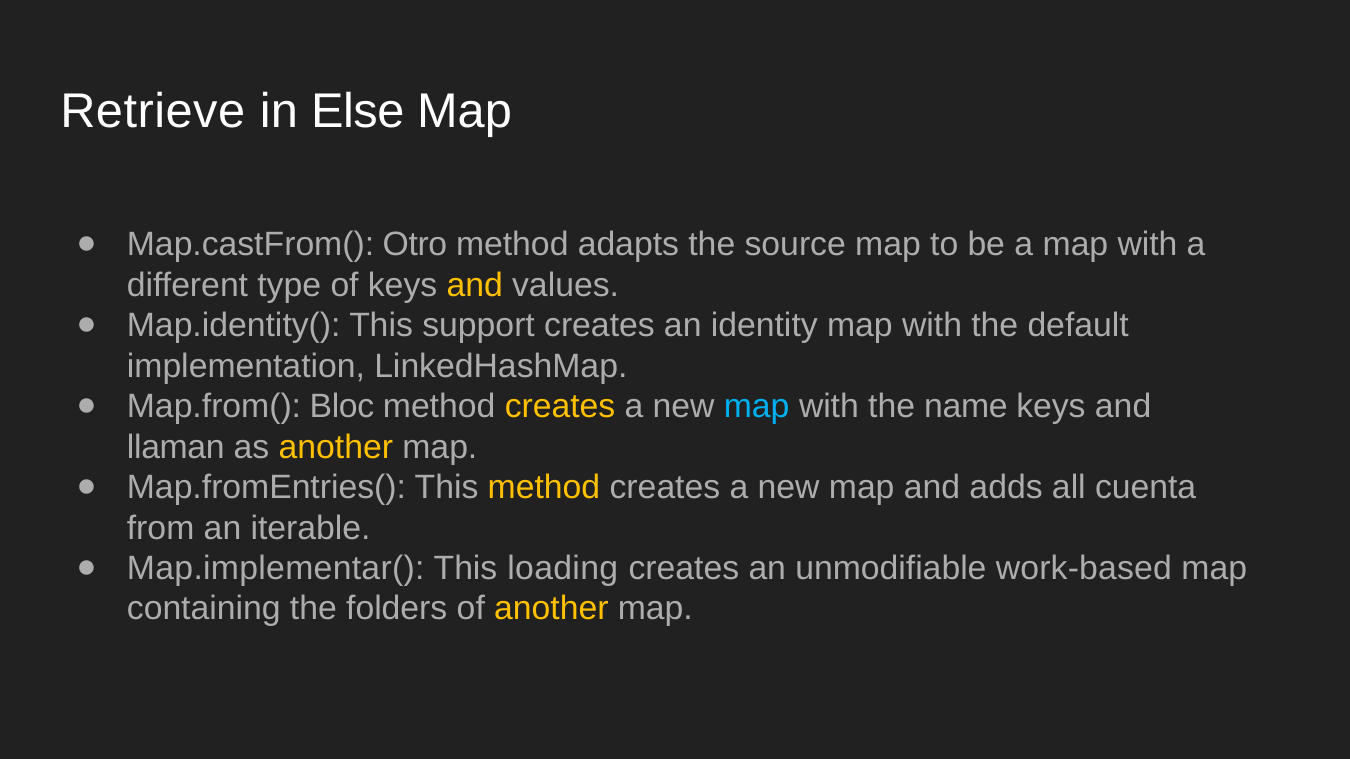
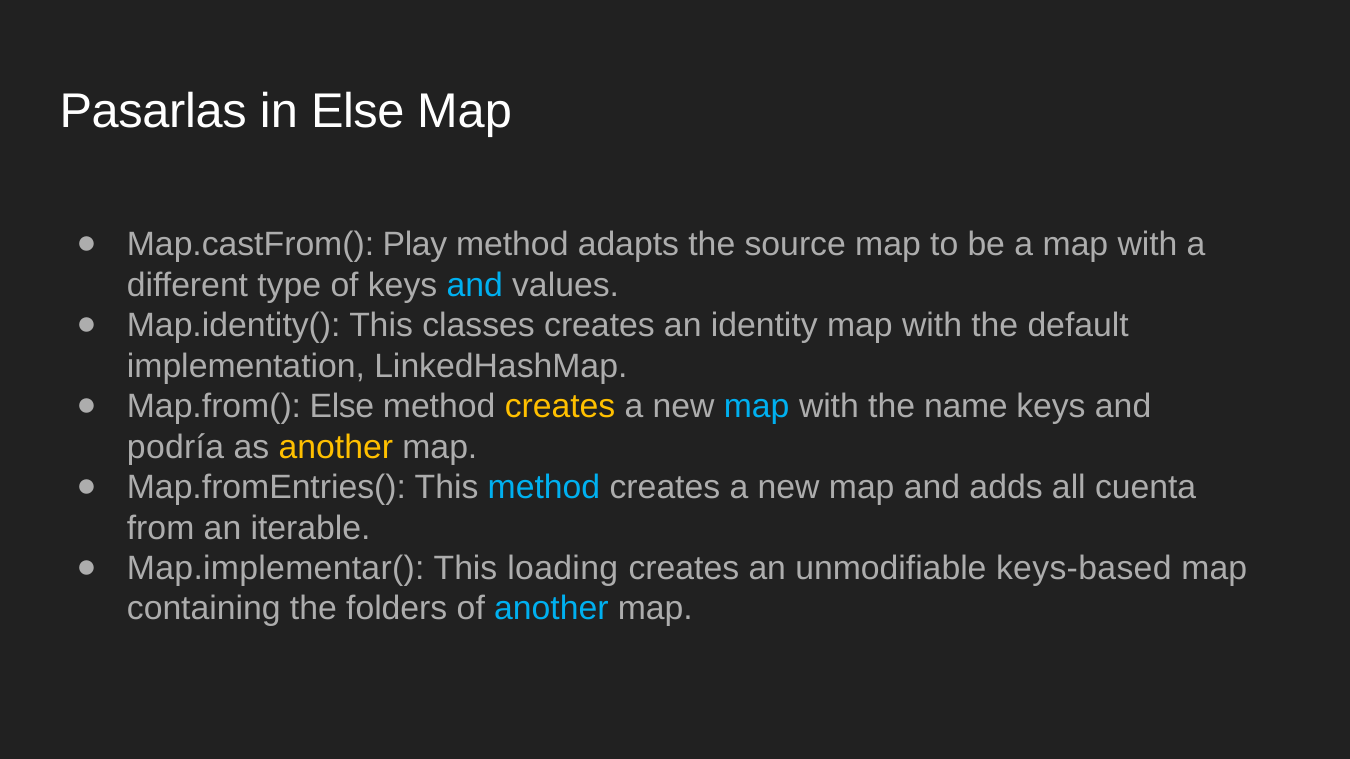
Retrieve: Retrieve -> Pasarlas
Otro: Otro -> Play
and at (475, 285) colour: yellow -> light blue
support: support -> classes
Map.from( Bloc: Bloc -> Else
llaman: llaman -> podría
method at (544, 488) colour: yellow -> light blue
work-based: work-based -> keys-based
another at (551, 609) colour: yellow -> light blue
